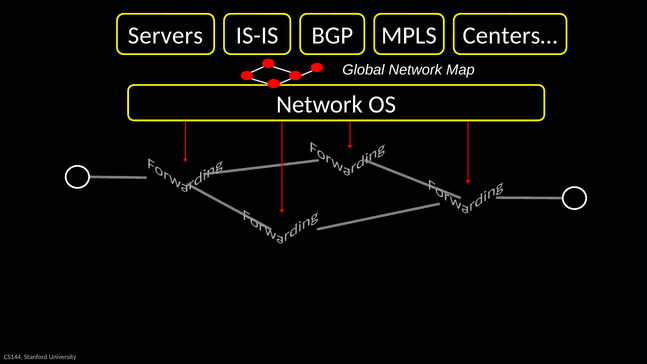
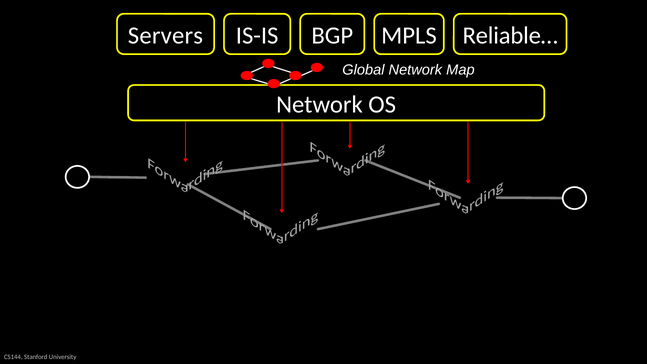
Centers…: Centers… -> Reliable…
